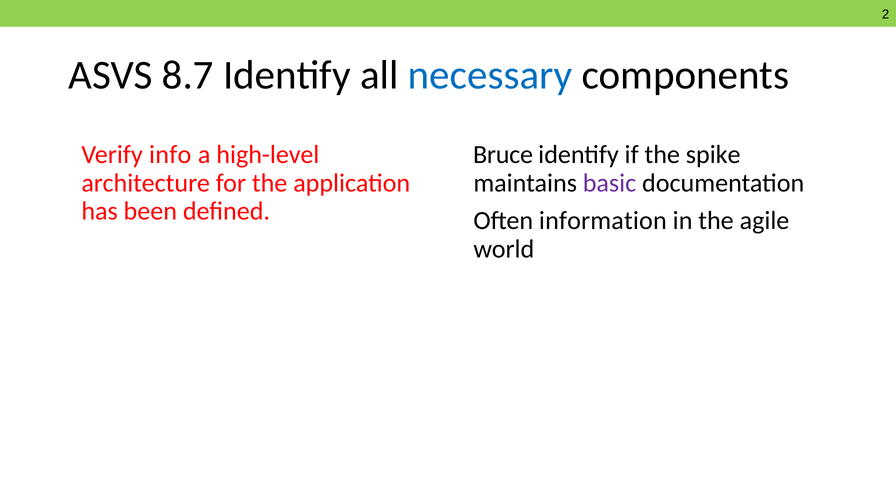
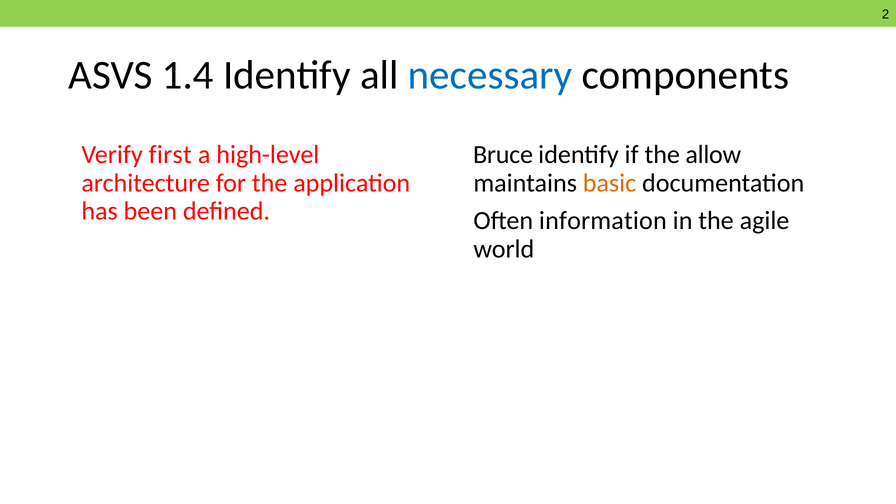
8.7: 8.7 -> 1.4
info: info -> first
spike: spike -> allow
basic colour: purple -> orange
